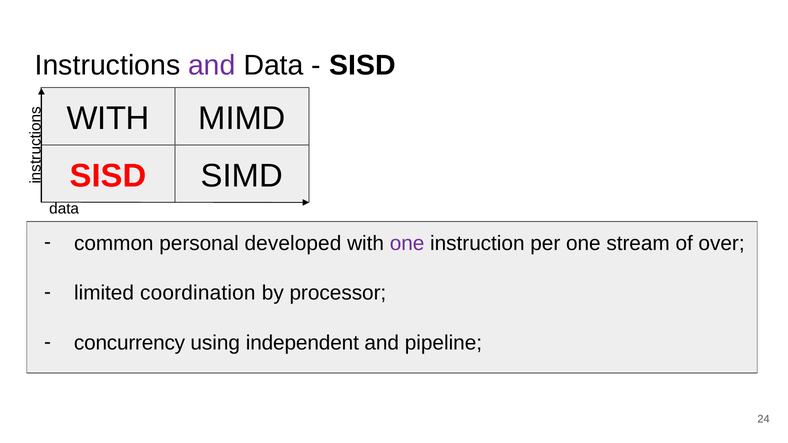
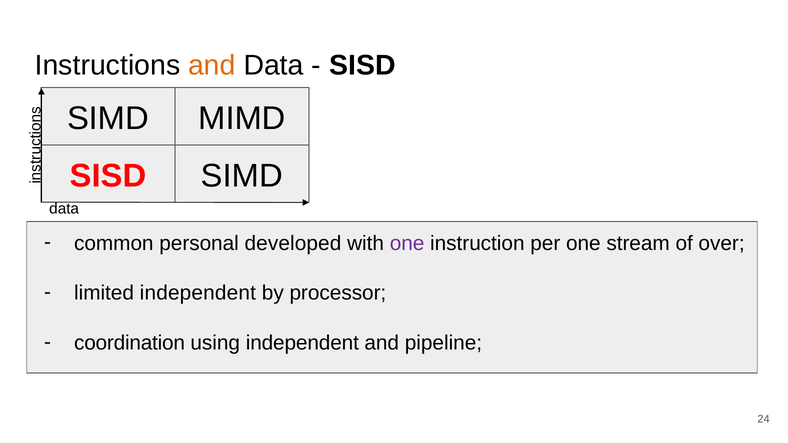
and at (212, 65) colour: purple -> orange
WITH at (108, 119): WITH -> SIMD
limited coordination: coordination -> independent
concurrency: concurrency -> coordination
